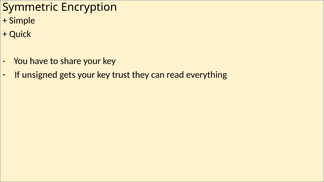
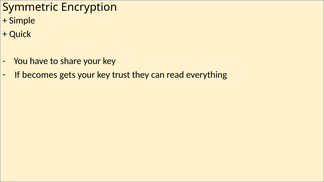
unsigned: unsigned -> becomes
